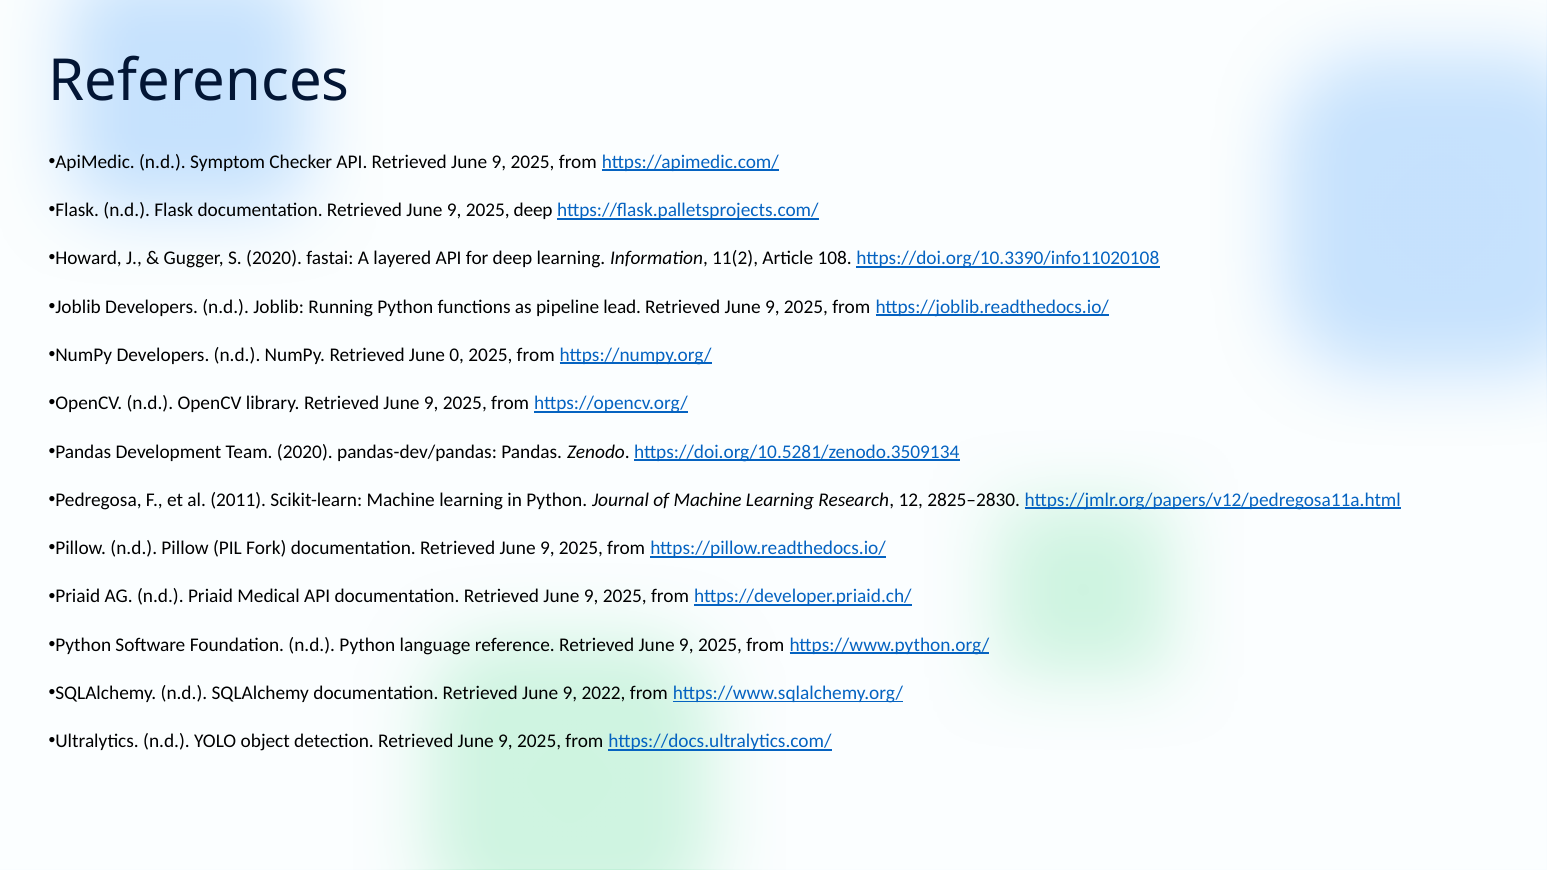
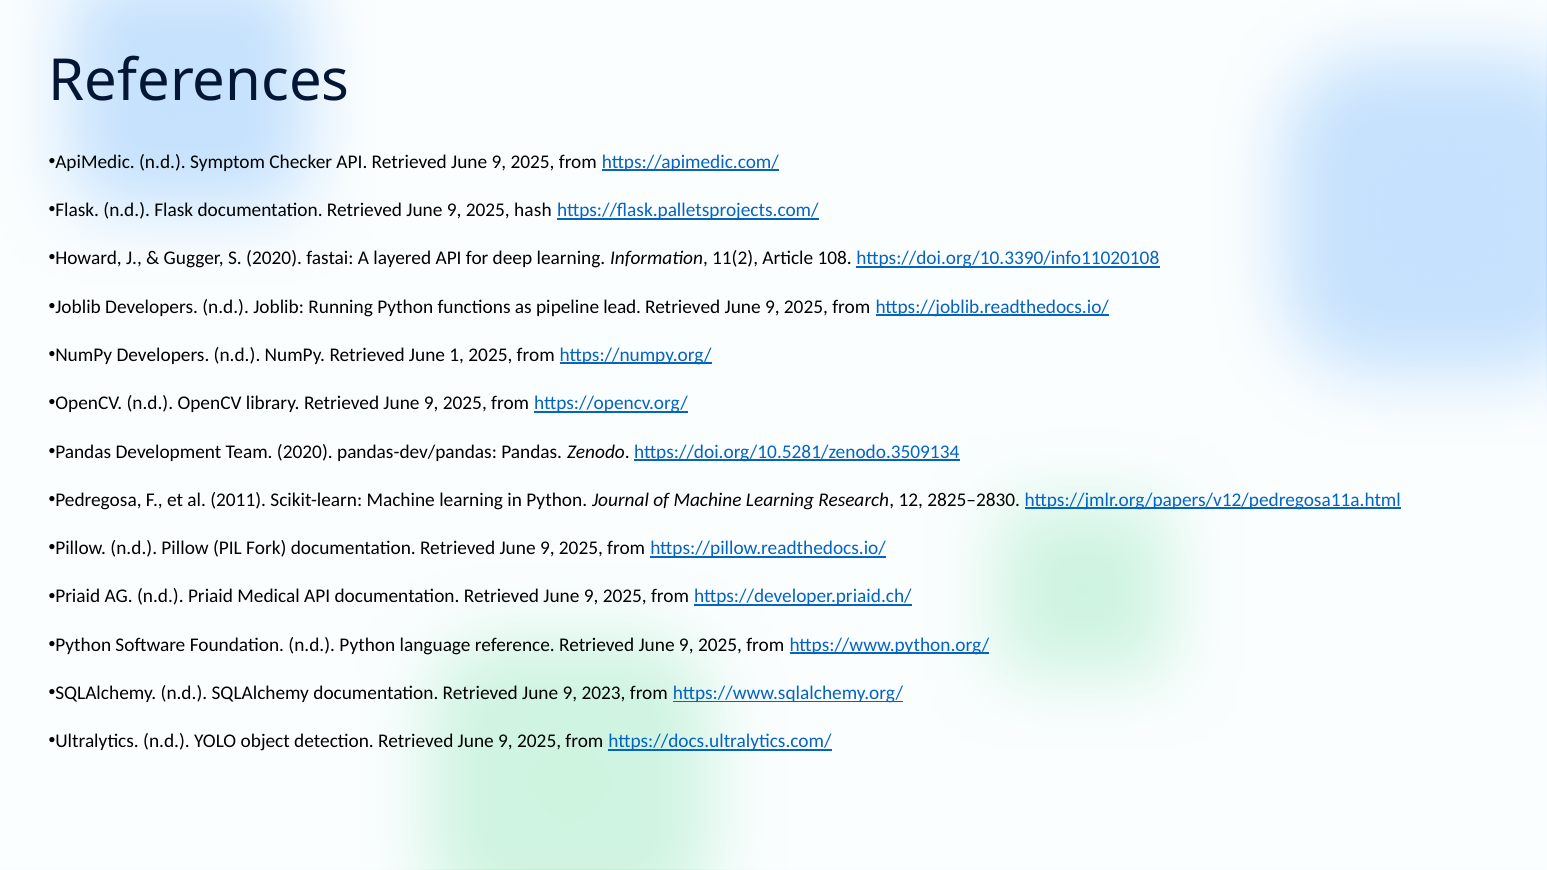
2025 deep: deep -> hash
0: 0 -> 1
2022: 2022 -> 2023
